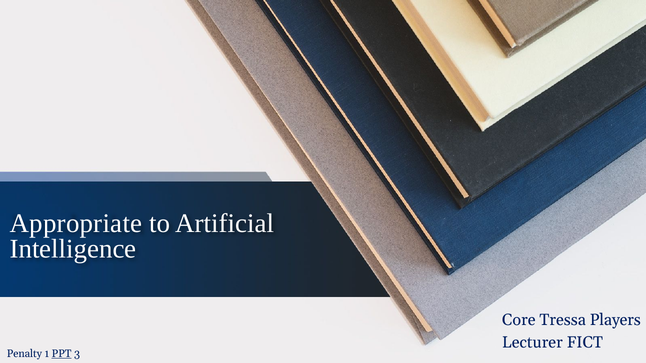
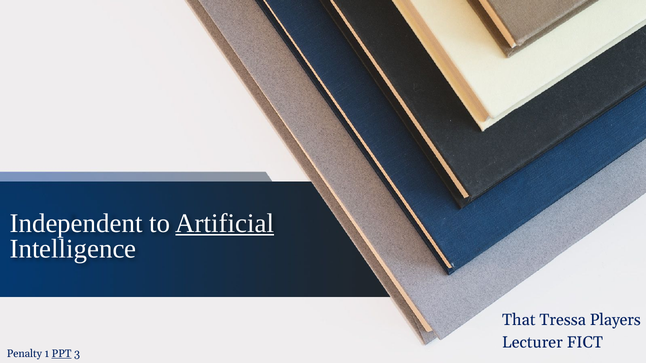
Appropriate: Appropriate -> Independent
Artificial underline: none -> present
Core: Core -> That
